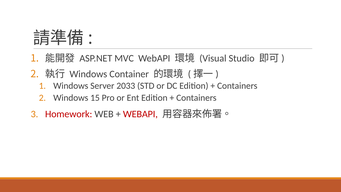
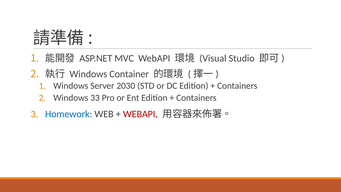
2033: 2033 -> 2030
15: 15 -> 33
Homework colour: red -> blue
